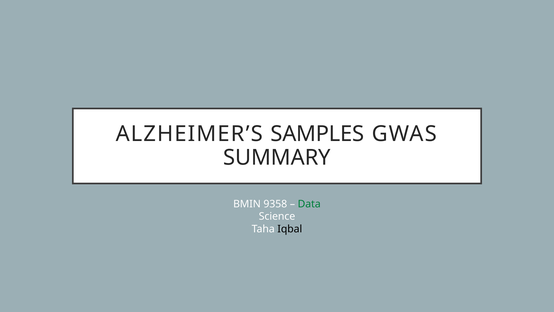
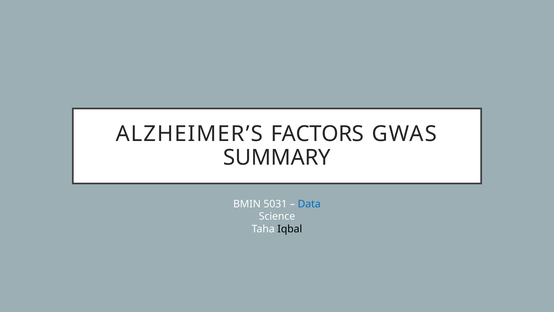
SAMPLES: SAMPLES -> FACTORS
9358: 9358 -> 5031
Data colour: green -> blue
